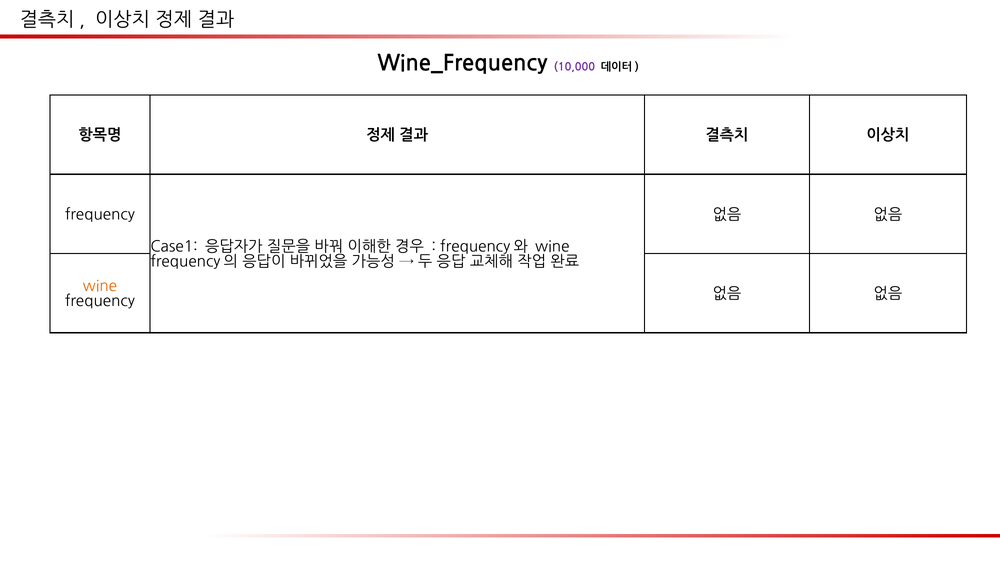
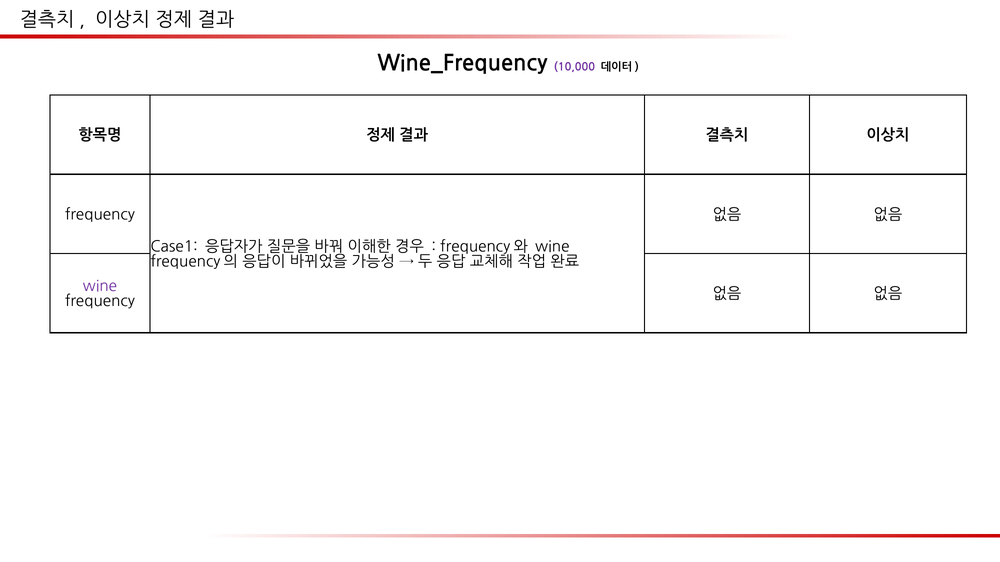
wine at (100, 286) colour: orange -> purple
